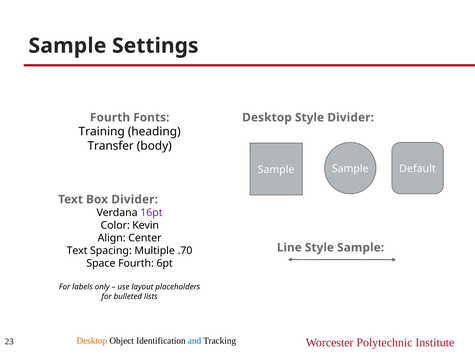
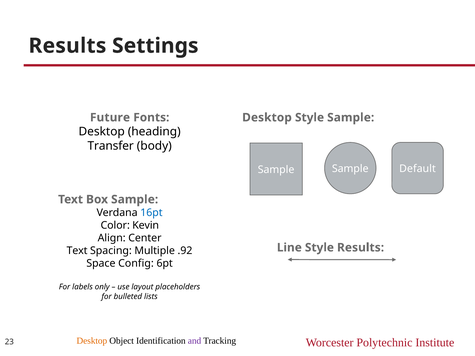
Sample at (67, 46): Sample -> Results
Fourth at (110, 118): Fourth -> Future
Style Divider: Divider -> Sample
Training at (102, 132): Training -> Desktop
Box Divider: Divider -> Sample
16pt colour: purple -> blue
Style Sample: Sample -> Results
.70: .70 -> .92
Space Fourth: Fourth -> Config
and colour: blue -> purple
